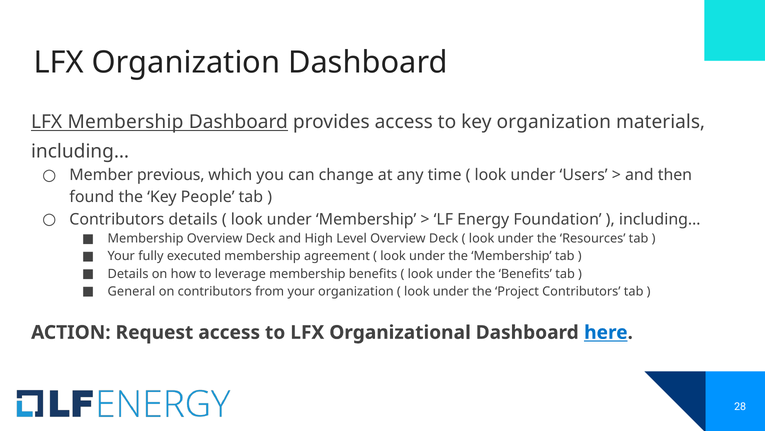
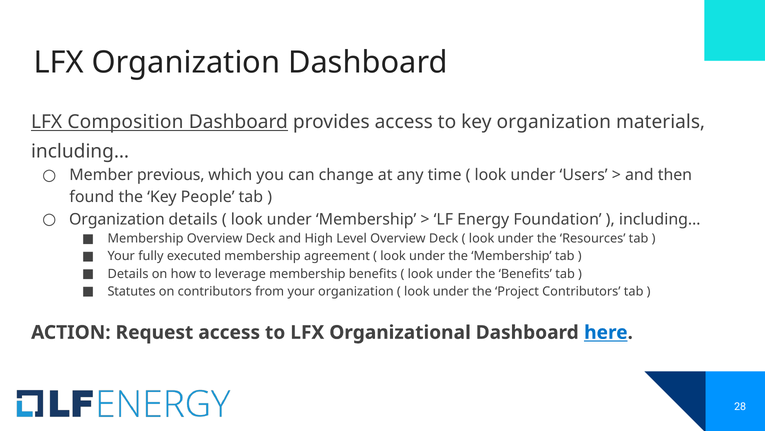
LFX Membership: Membership -> Composition
Contributors at (117, 219): Contributors -> Organization
General: General -> Statutes
